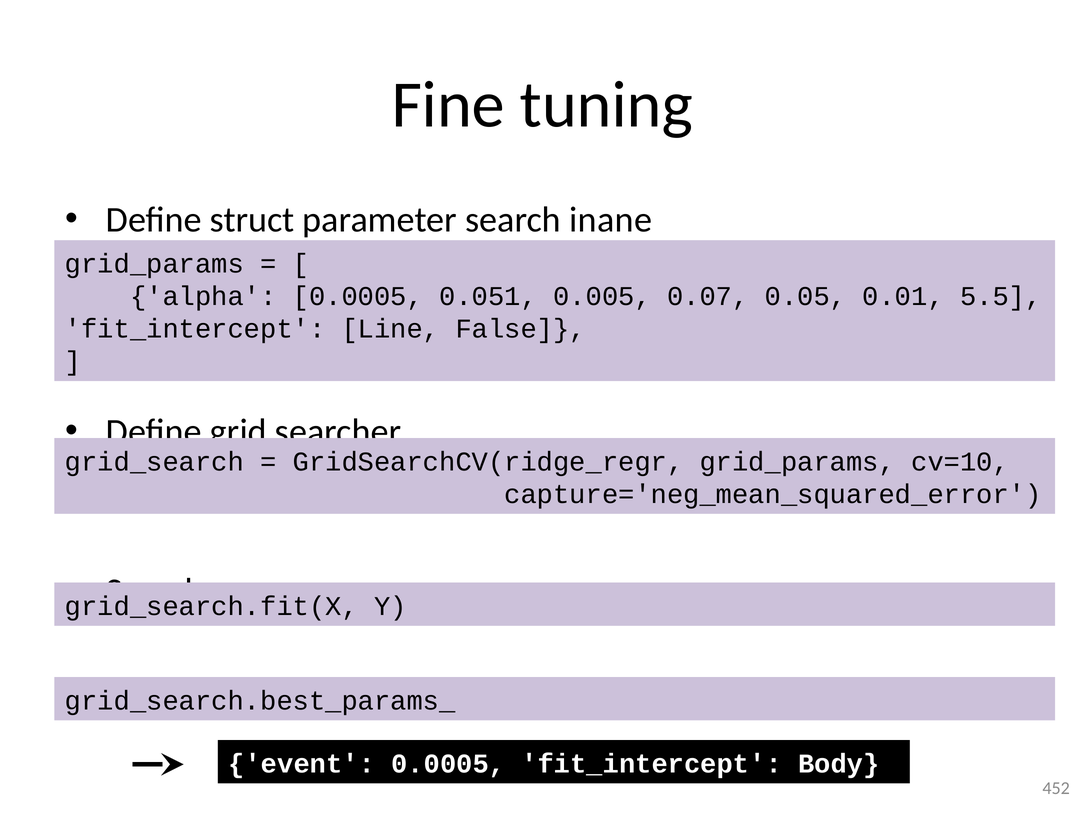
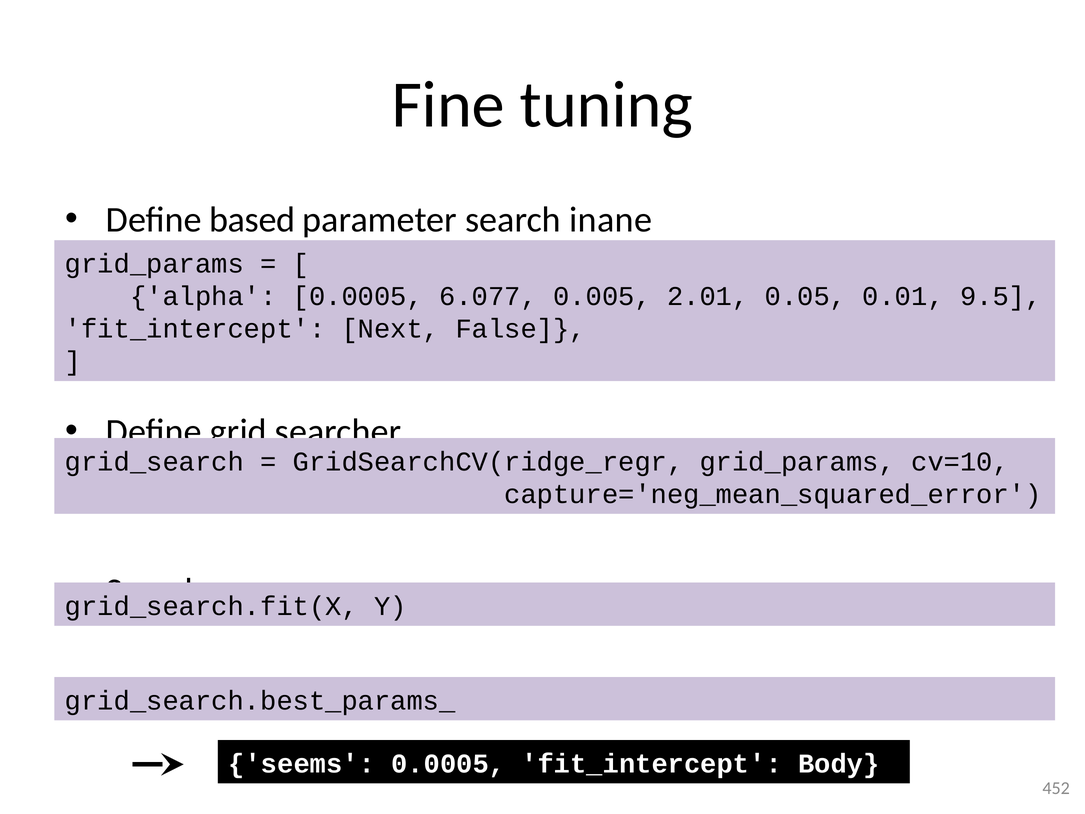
struct: struct -> based
0.051: 0.051 -> 6.077
0.07: 0.07 -> 2.01
5.5: 5.5 -> 9.5
Line: Line -> Next
event: event -> seems
